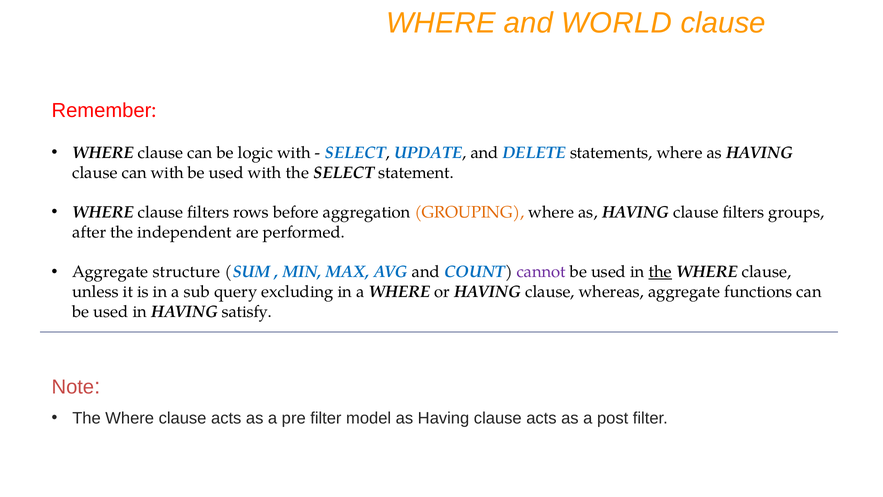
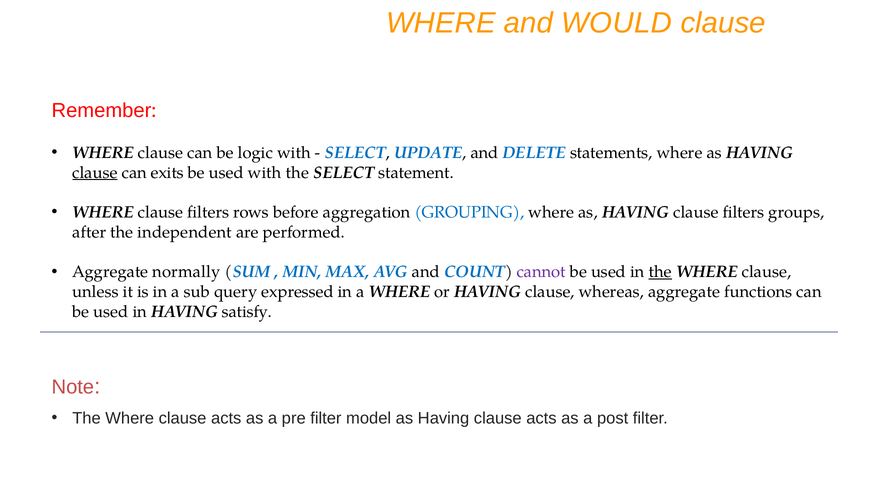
WORLD: WORLD -> WOULD
clause at (95, 172) underline: none -> present
can with: with -> exits
GROUPING colour: orange -> blue
structure: structure -> normally
excluding: excluding -> expressed
